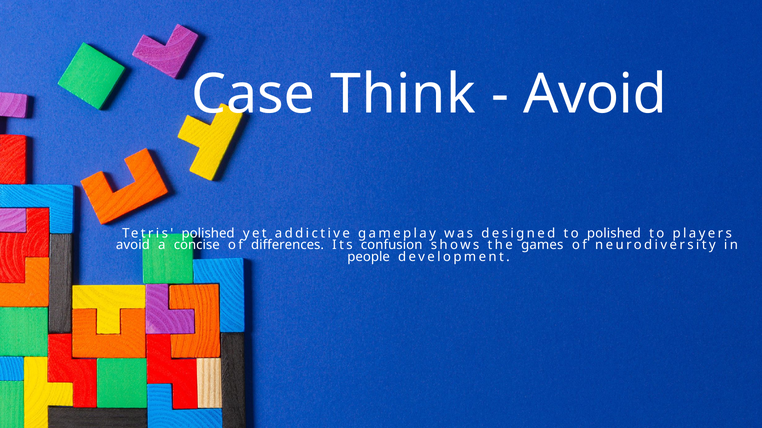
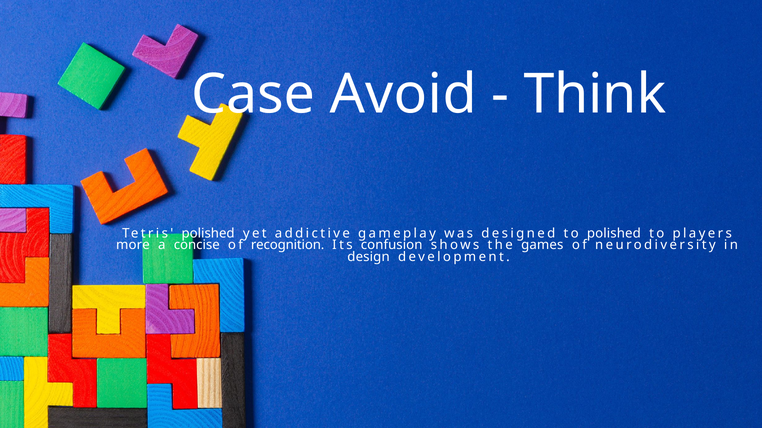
Think: Think -> Avoid
Avoid at (595, 94): Avoid -> Think
avoid at (133, 245): avoid -> more
differences: differences -> recognition
people: people -> design
